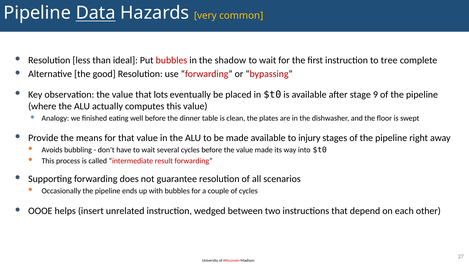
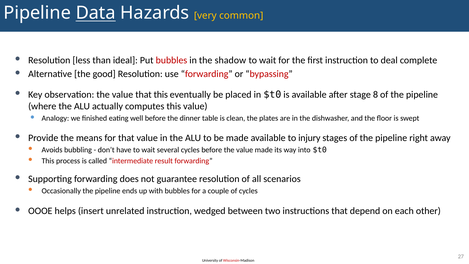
tree: tree -> deal
that lots: lots -> this
9: 9 -> 8
